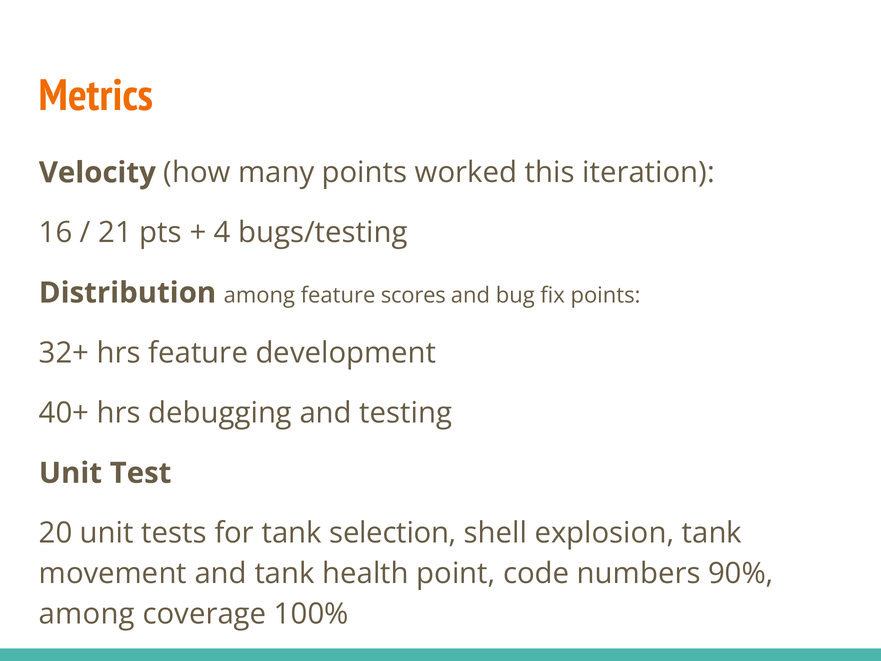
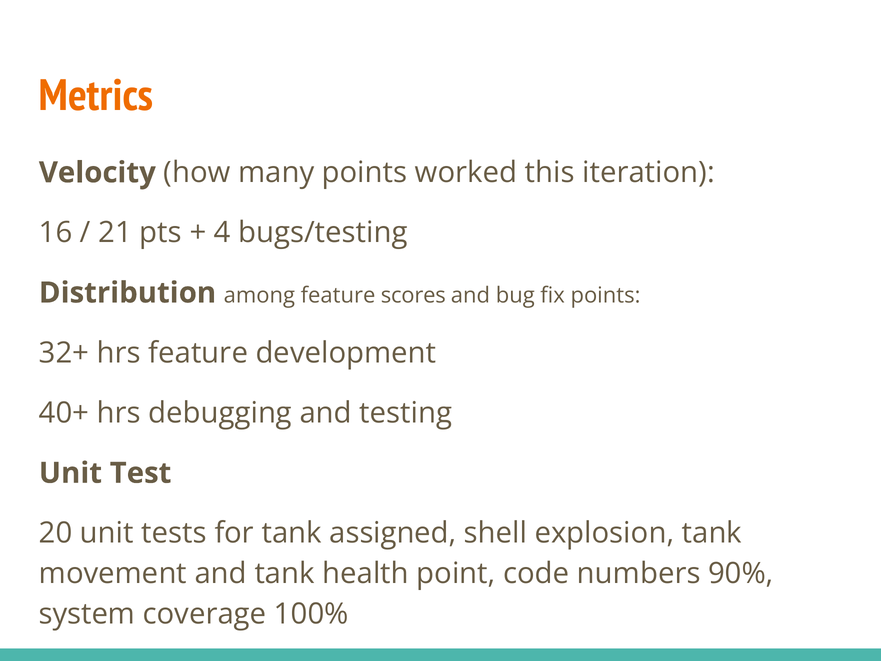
selection: selection -> assigned
among at (87, 614): among -> system
